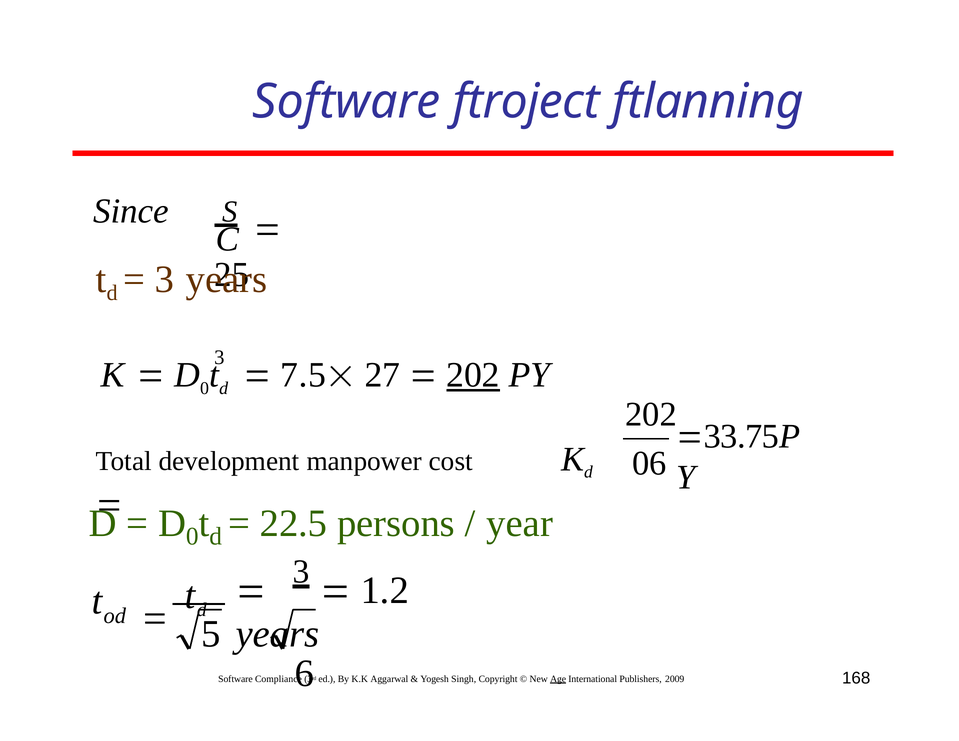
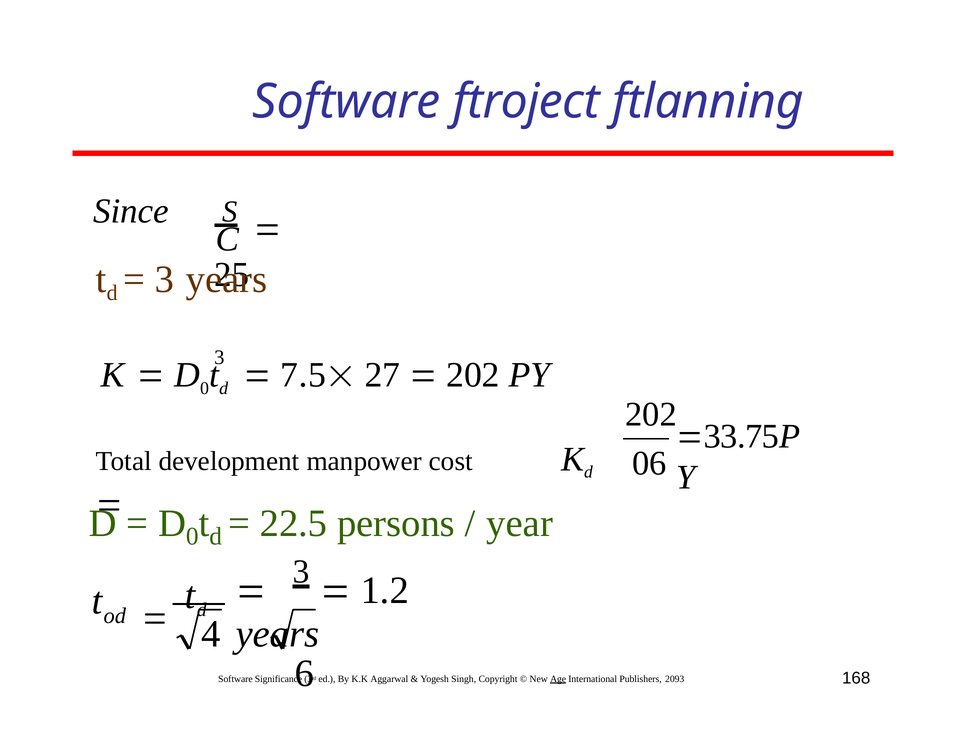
202 at (473, 375) underline: present -> none
5: 5 -> 4
Compliance: Compliance -> Significance
2009: 2009 -> 2093
